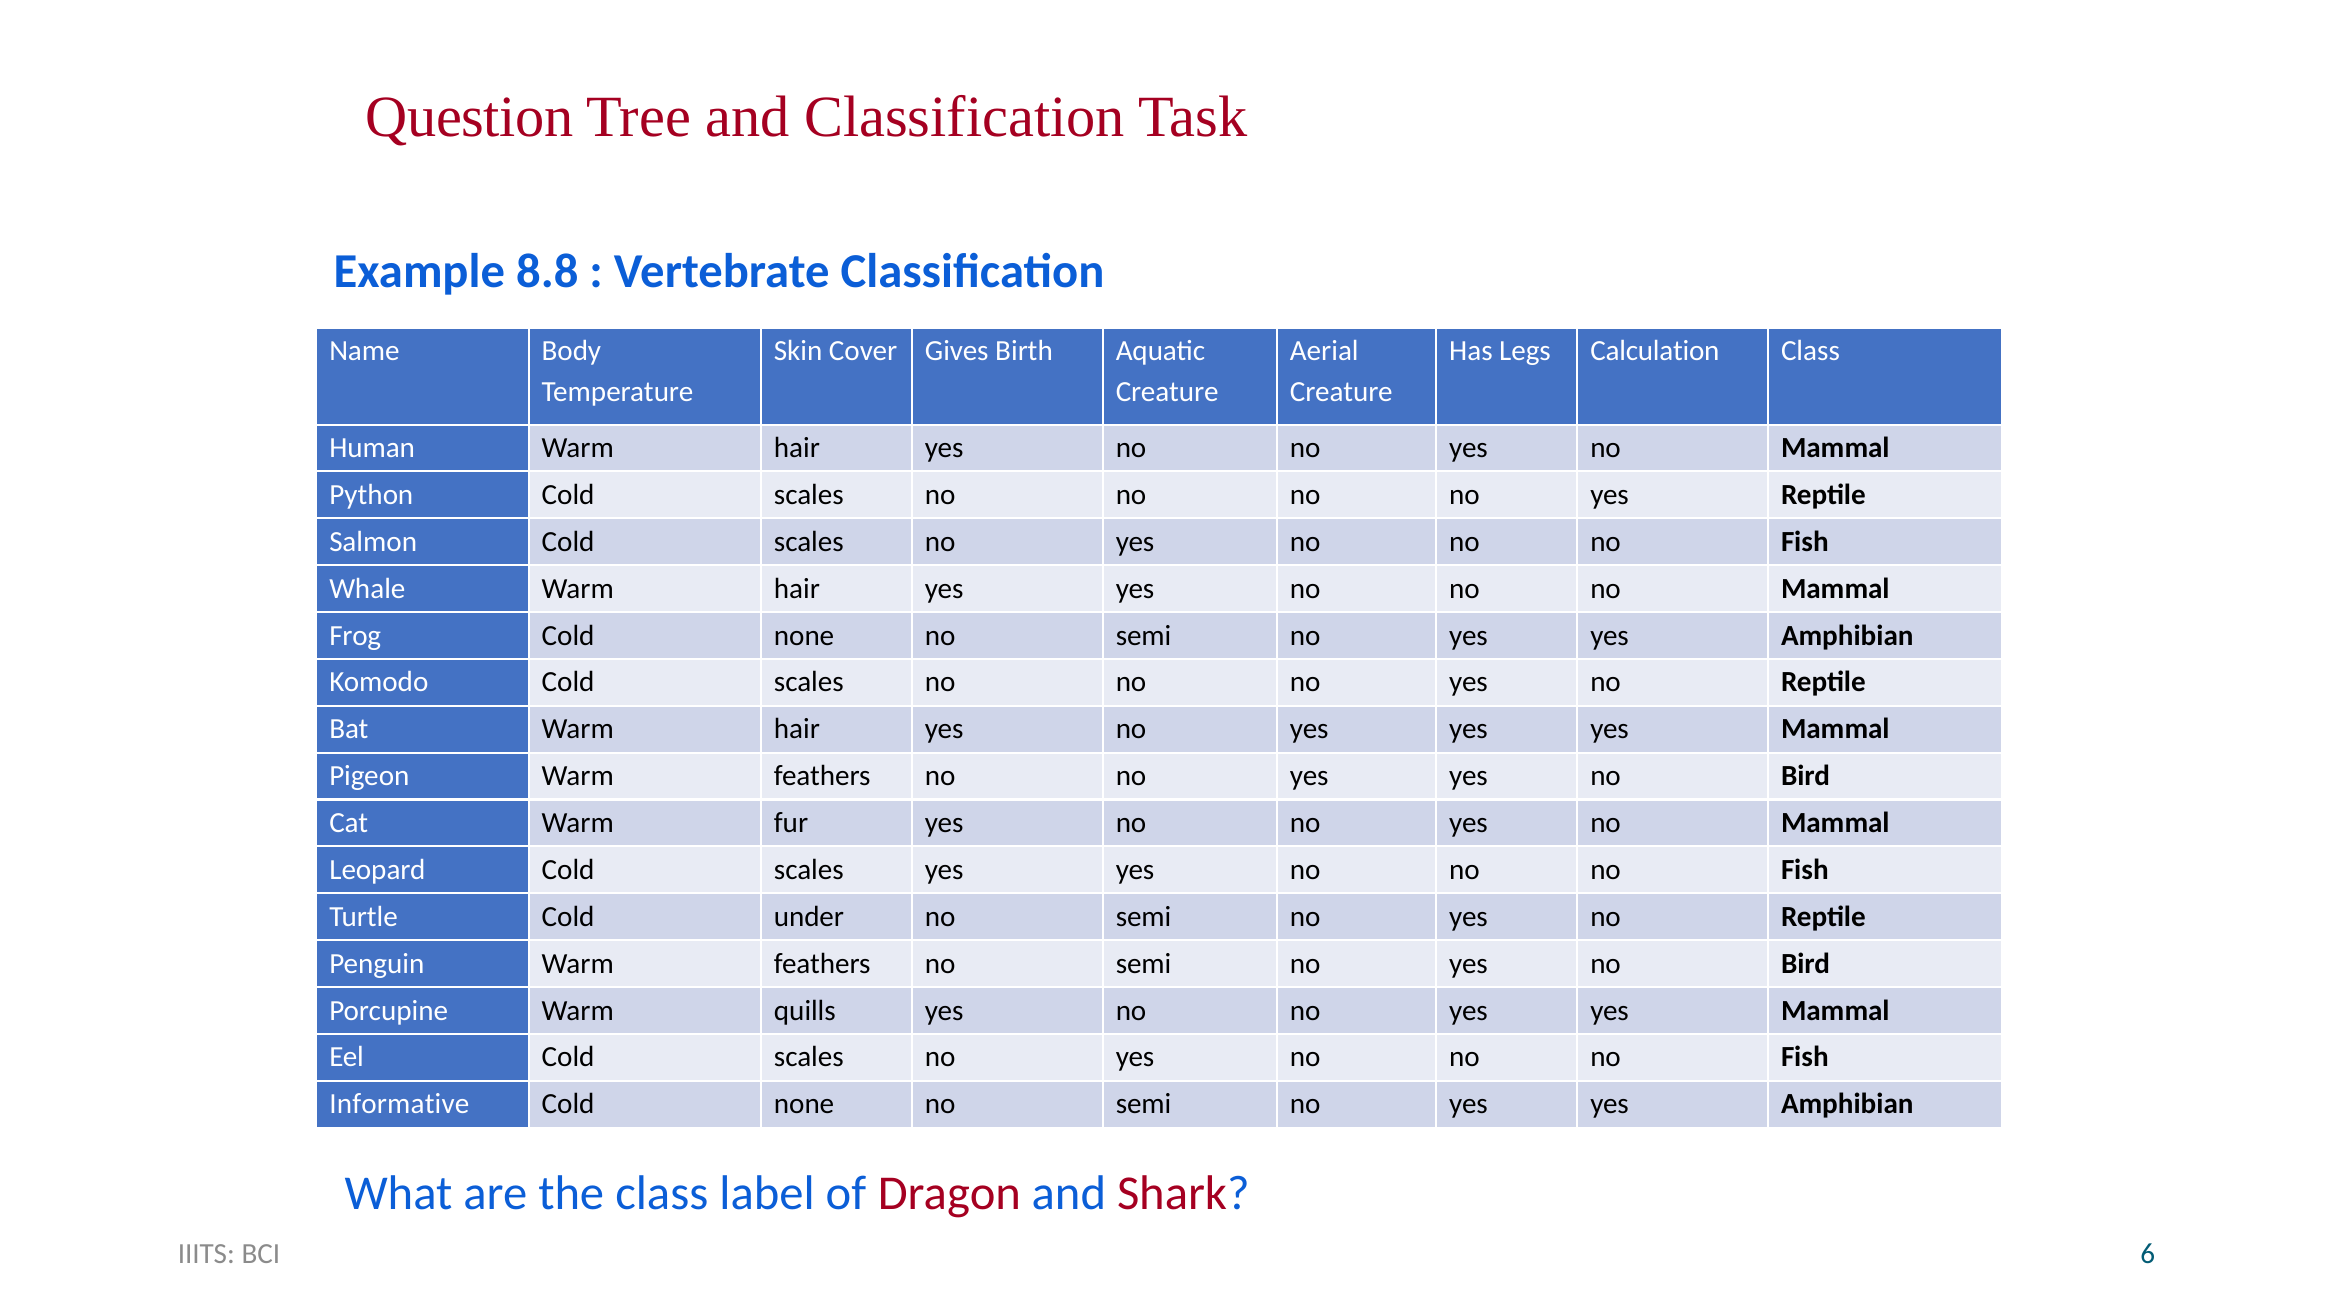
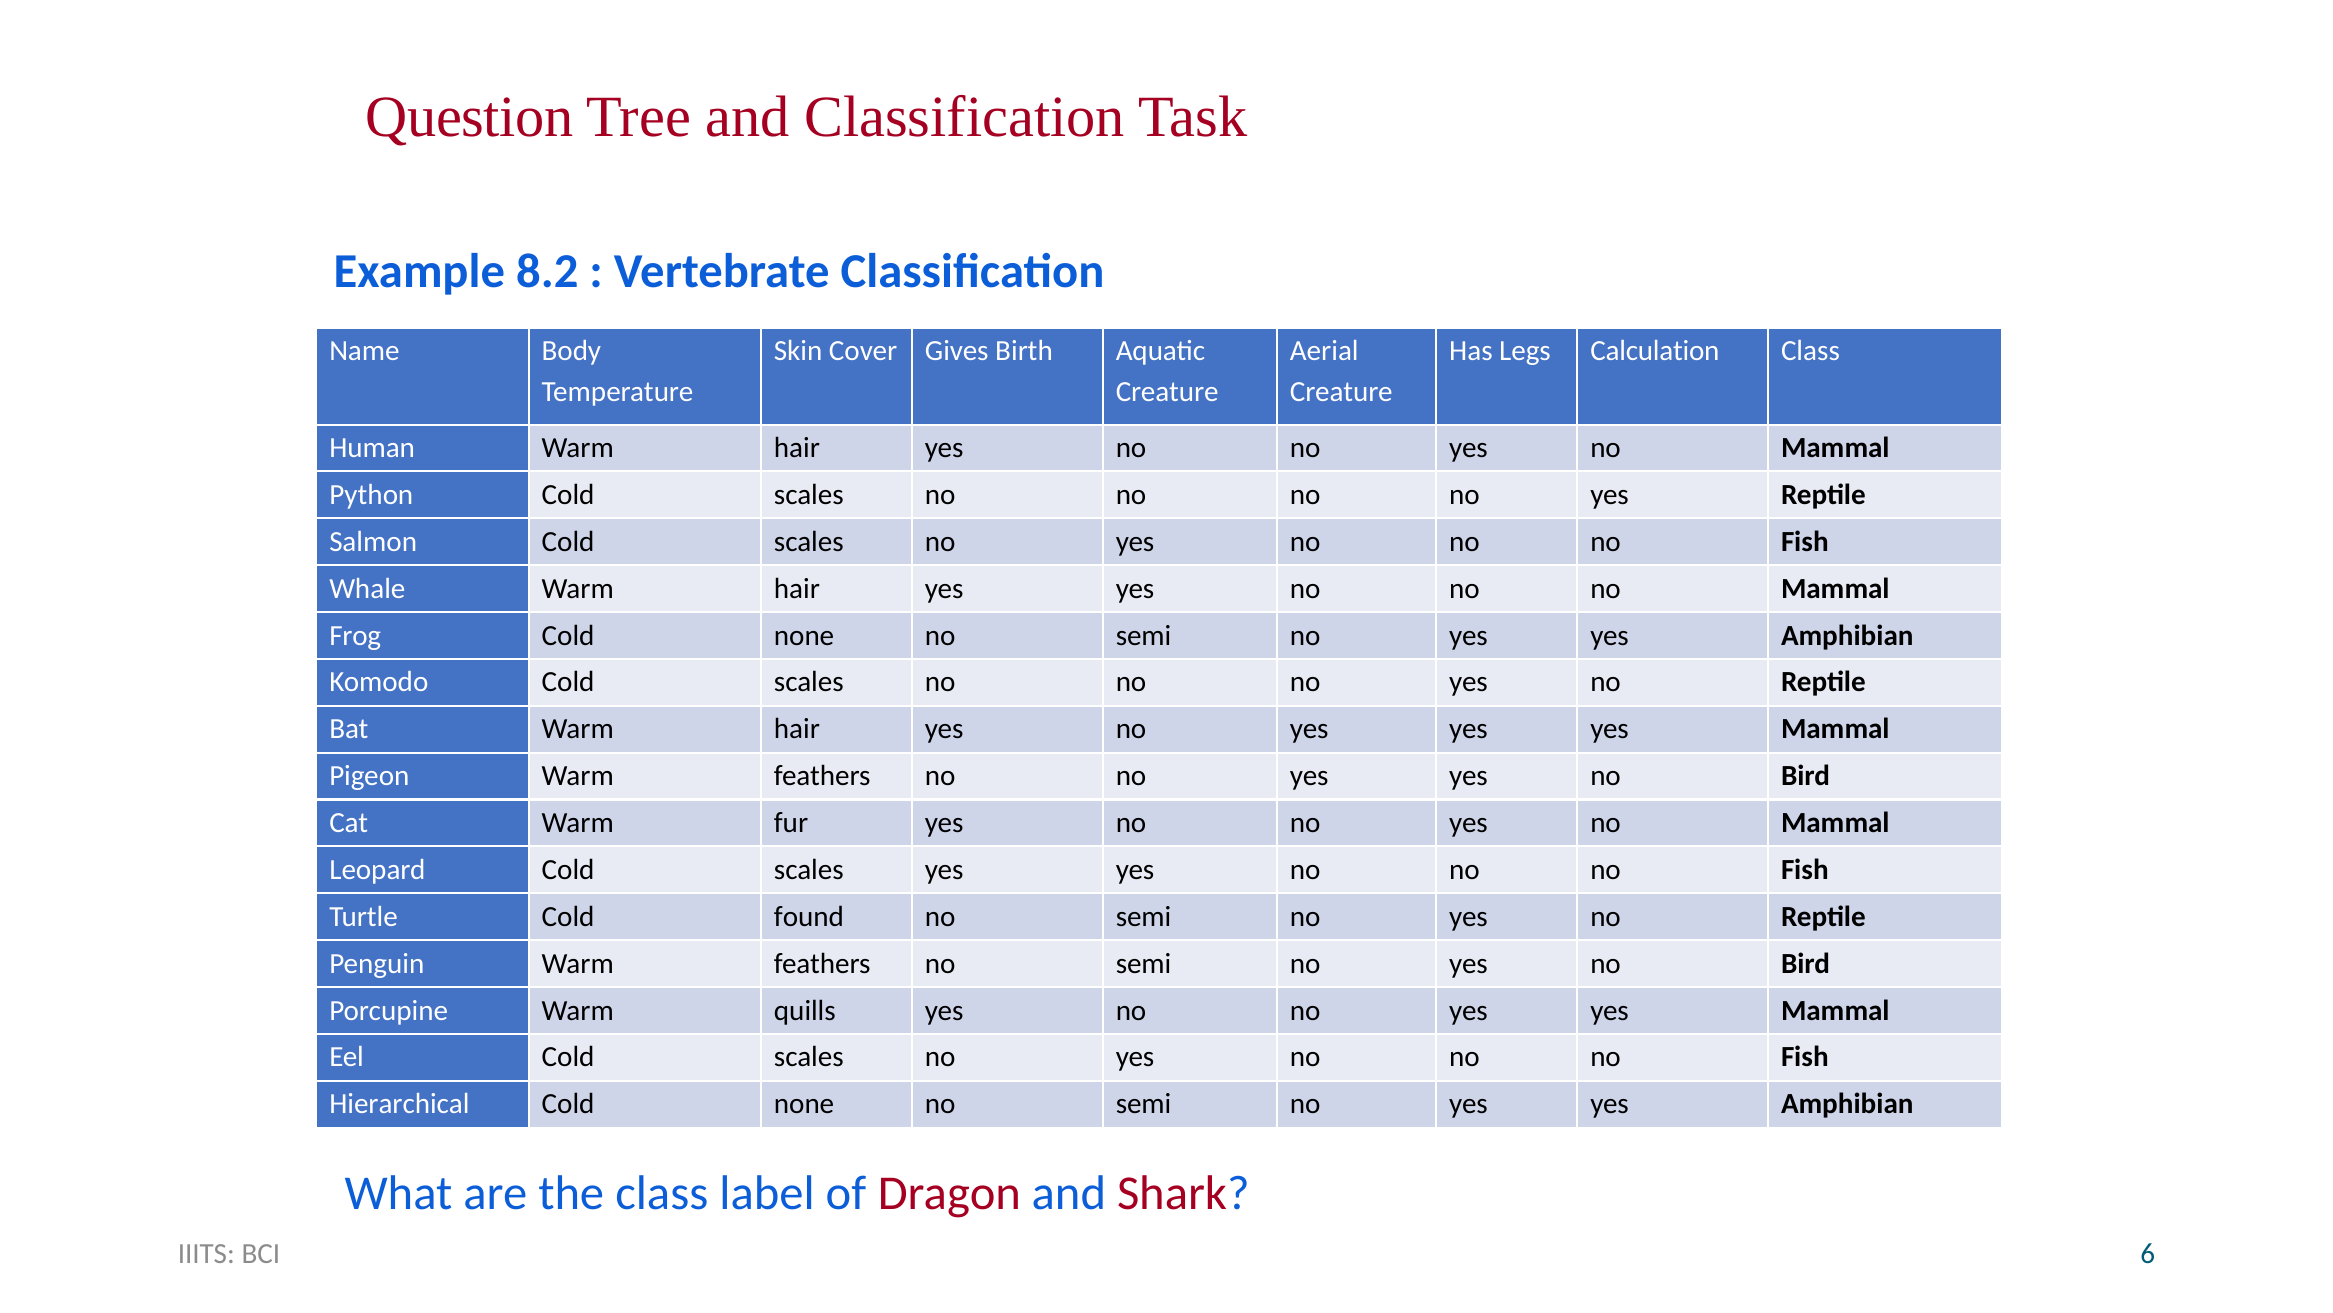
8.8: 8.8 -> 8.2
under: under -> found
Informative: Informative -> Hierarchical
